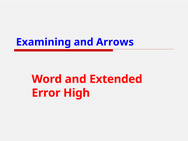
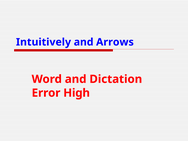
Examining: Examining -> Intuitively
Extended: Extended -> Dictation
